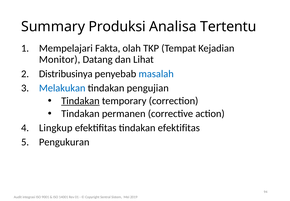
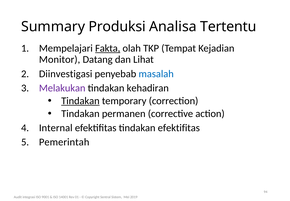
Fakta underline: none -> present
Distribusinya: Distribusinya -> Diinvestigasi
Melakukan colour: blue -> purple
pengujian: pengujian -> kehadiran
Lingkup: Lingkup -> Internal
Pengukuran: Pengukuran -> Pemerintah
